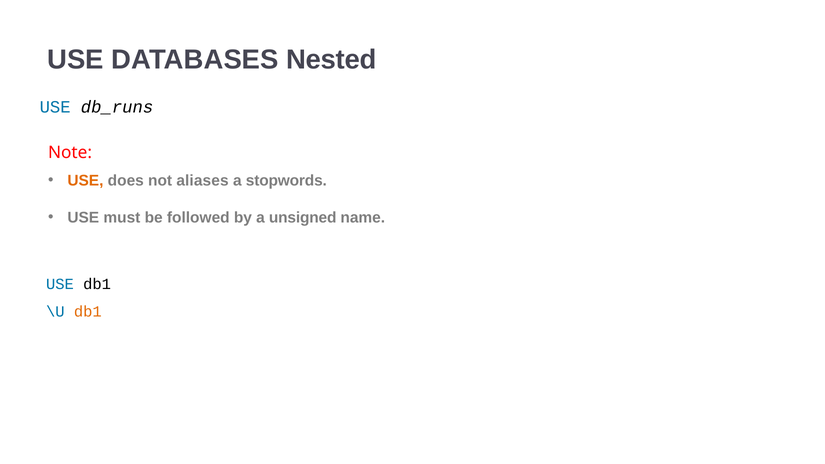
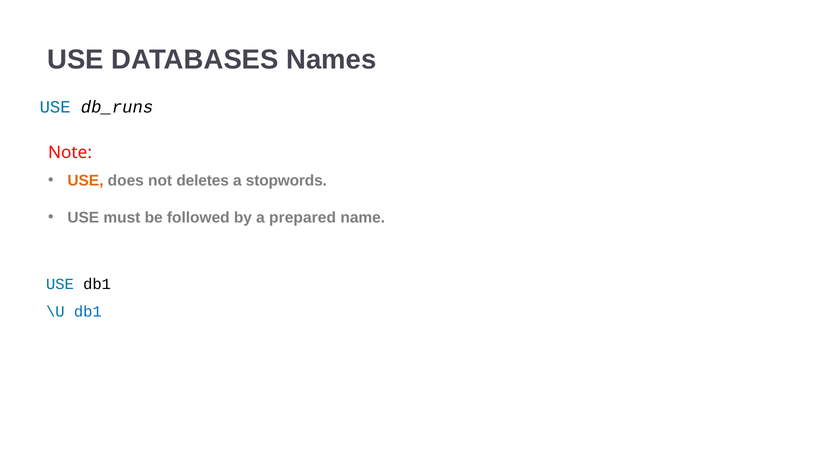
Nested: Nested -> Names
aliases: aliases -> deletes
unsigned: unsigned -> prepared
db1 at (88, 312) colour: orange -> blue
